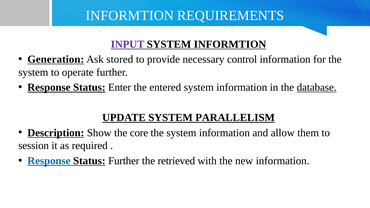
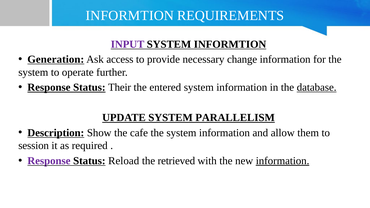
stored: stored -> access
control: control -> change
Enter: Enter -> Their
core: core -> cafe
Response at (49, 161) colour: blue -> purple
Status Further: Further -> Reload
information at (283, 161) underline: none -> present
